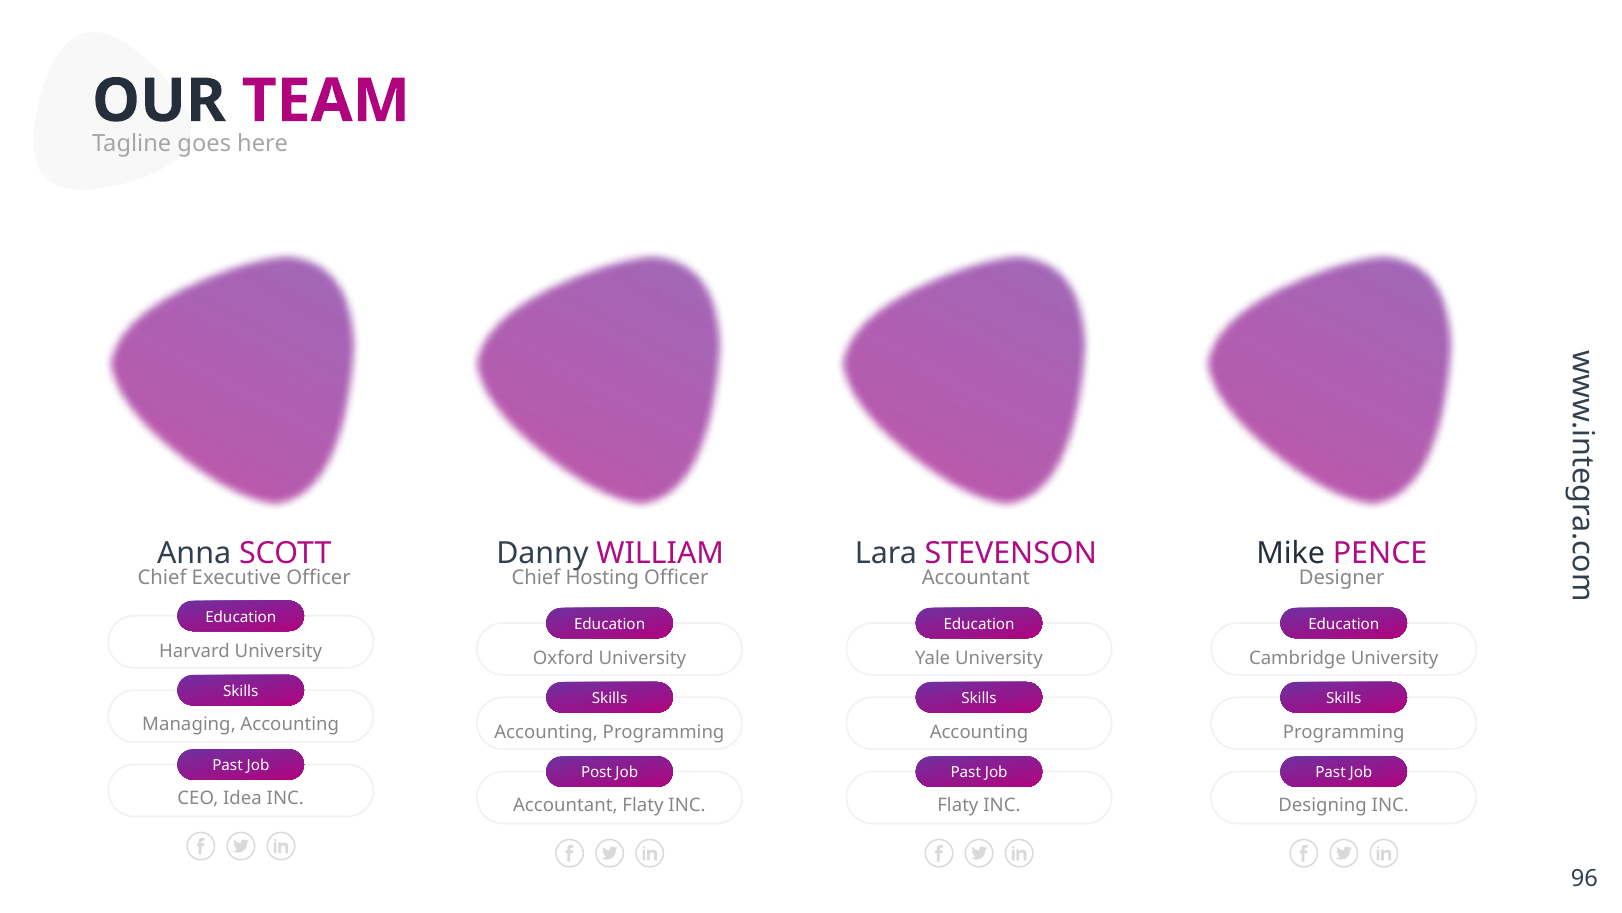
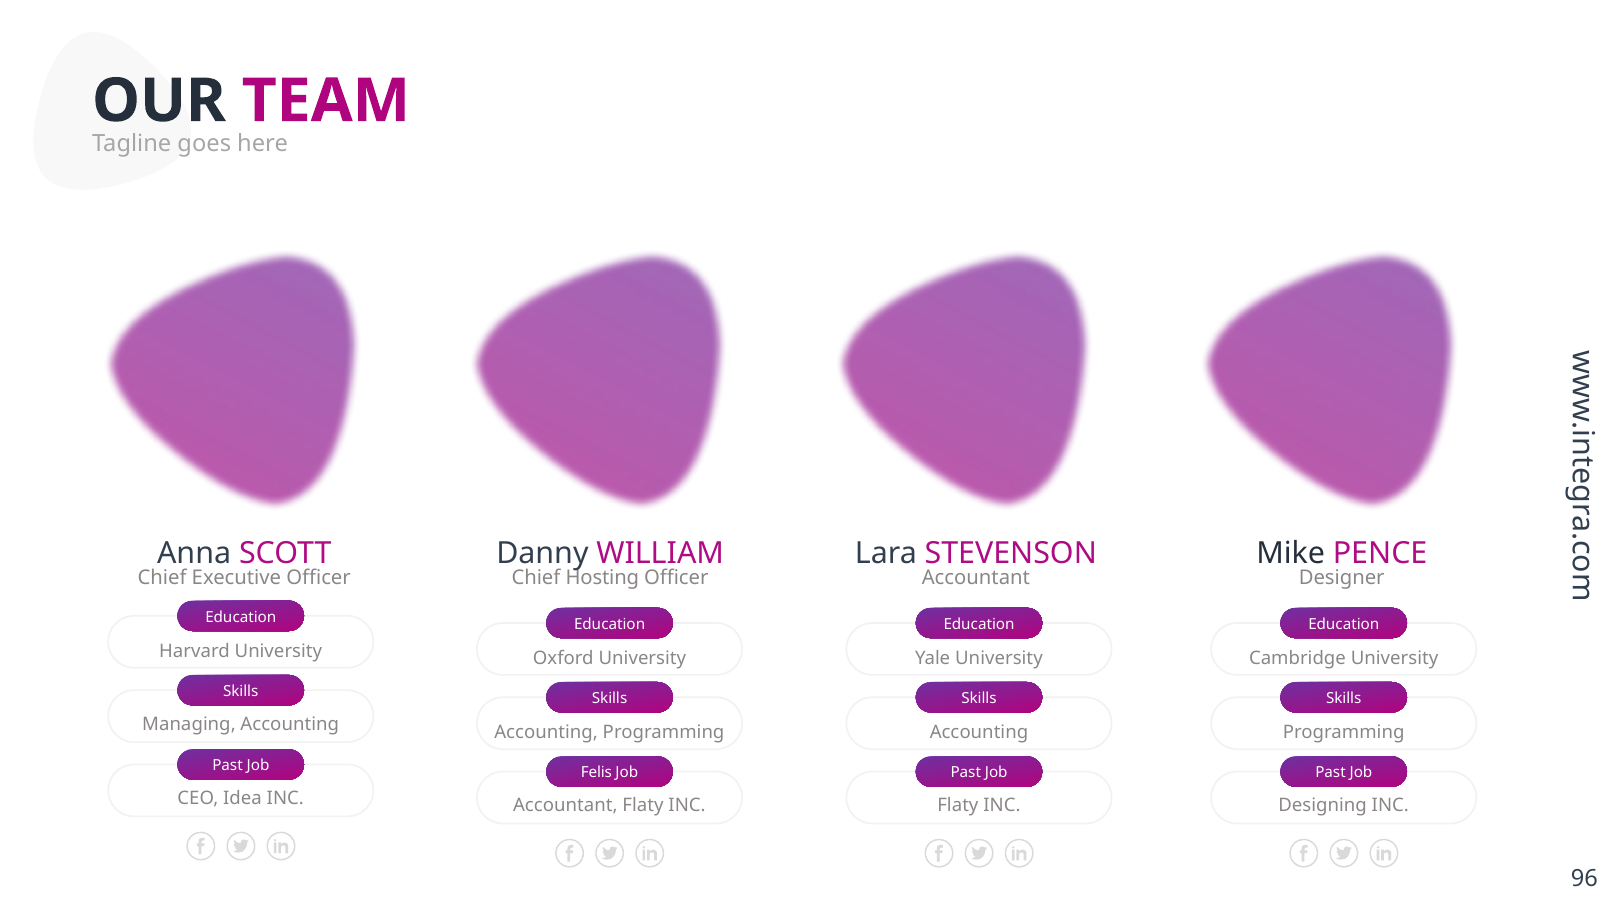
Post: Post -> Felis
